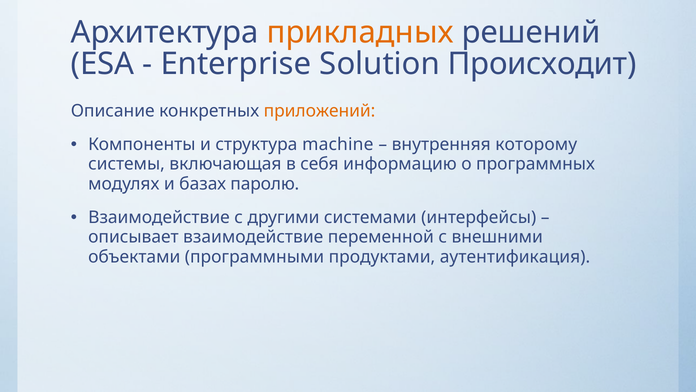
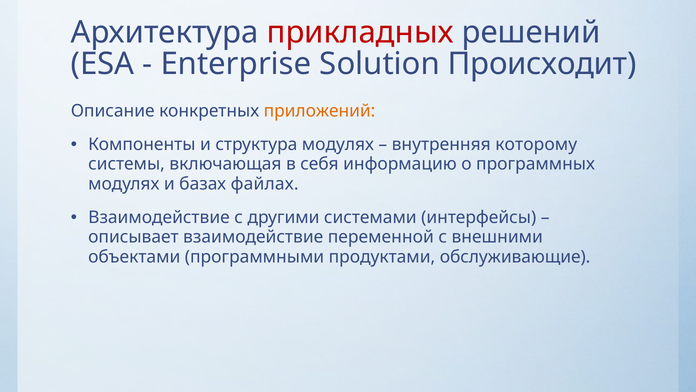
прикладных colour: orange -> red
структура machine: machine -> модулях
паролю: паролю -> файлах
аутентификация: аутентификация -> обслуживающие
